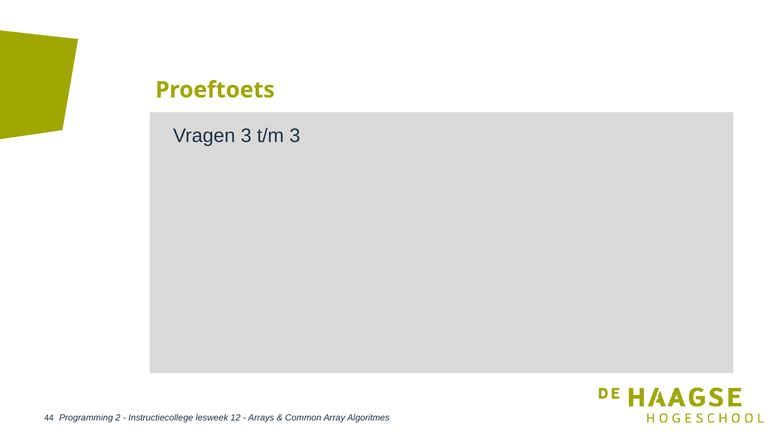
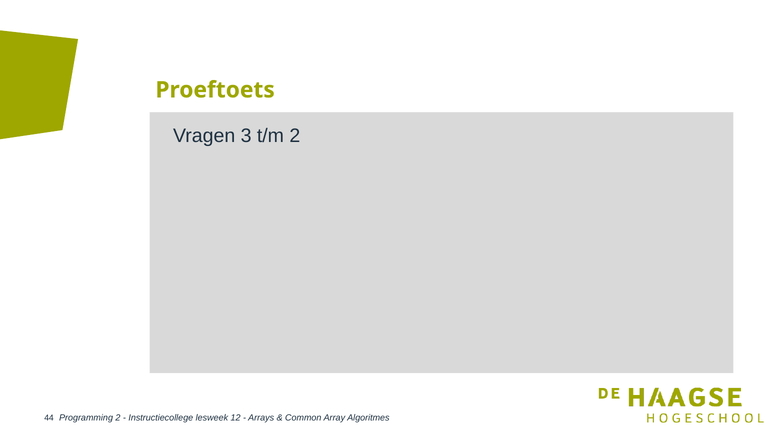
t/m 3: 3 -> 2
